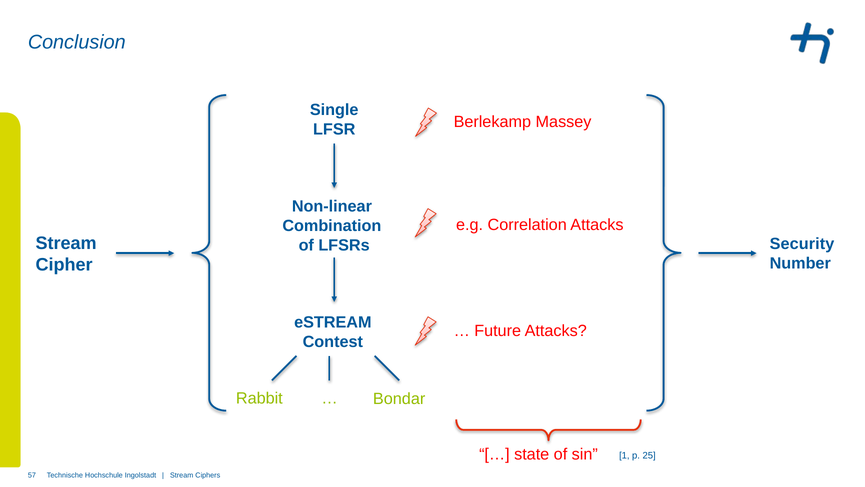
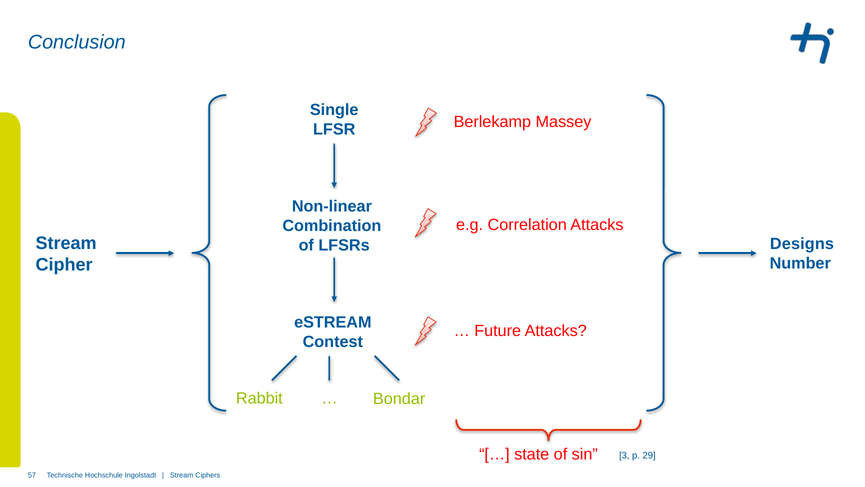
Security: Security -> Designs
1: 1 -> 3
25: 25 -> 29
